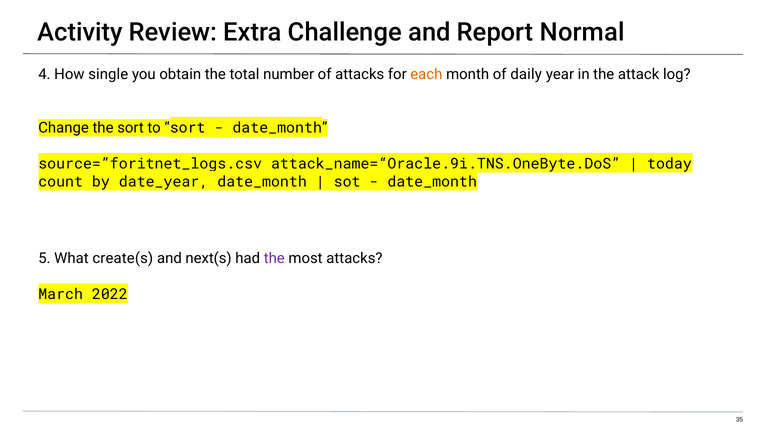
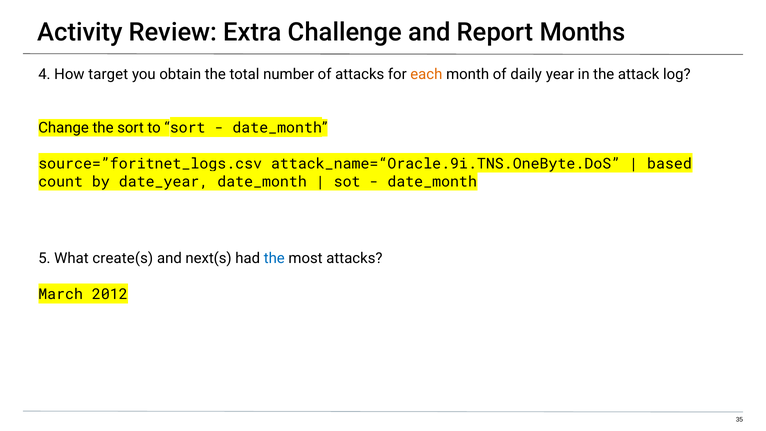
Normal: Normal -> Months
single: single -> target
today: today -> based
the at (274, 259) colour: purple -> blue
2022: 2022 -> 2012
